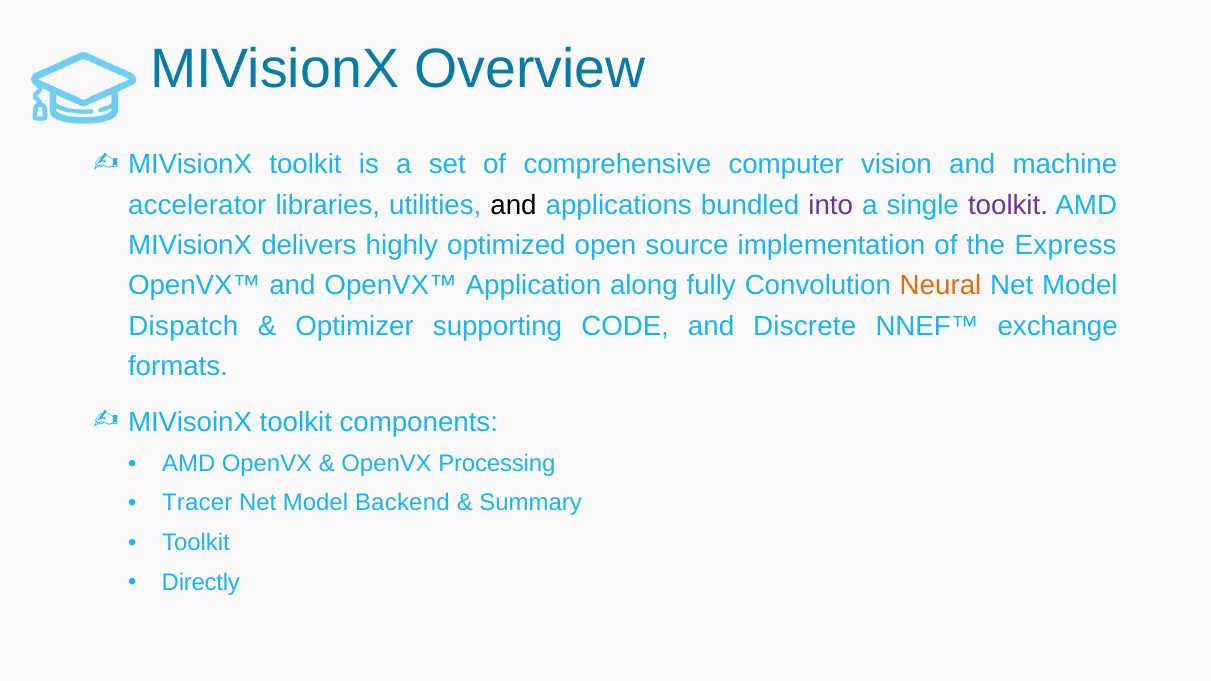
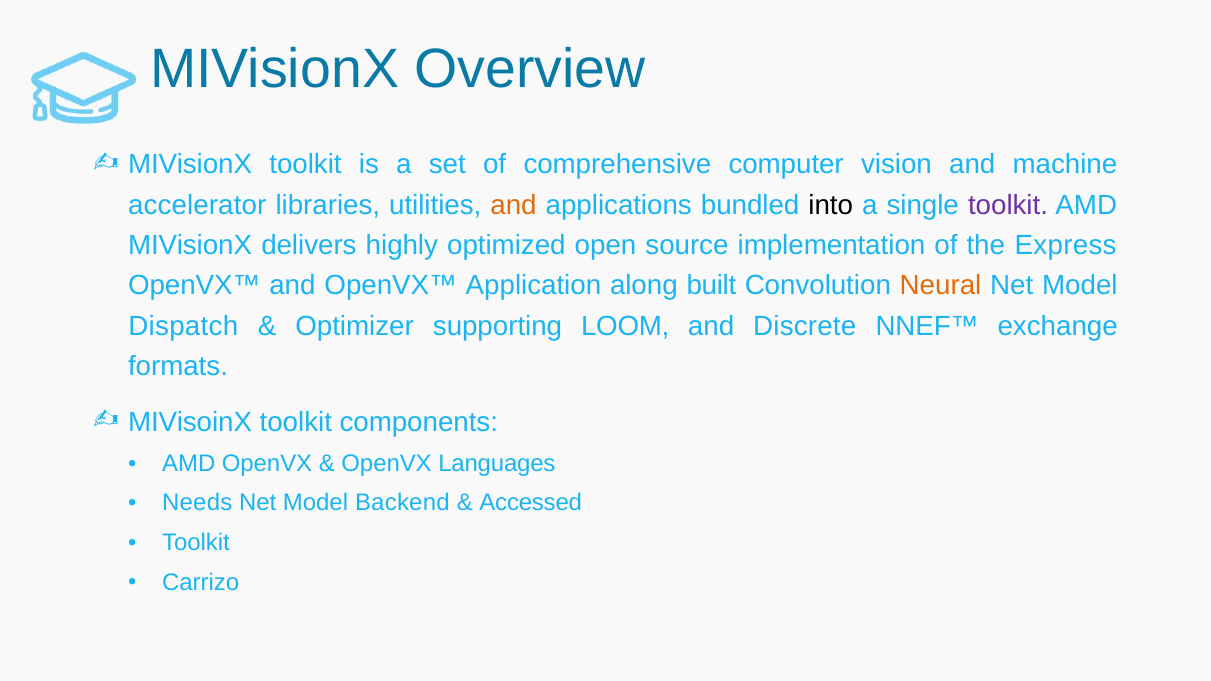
and at (513, 205) colour: black -> orange
into colour: purple -> black
fully: fully -> built
CODE: CODE -> LOOM
Processing: Processing -> Languages
Tracer: Tracer -> Needs
Summary: Summary -> Accessed
Directly: Directly -> Carrizo
